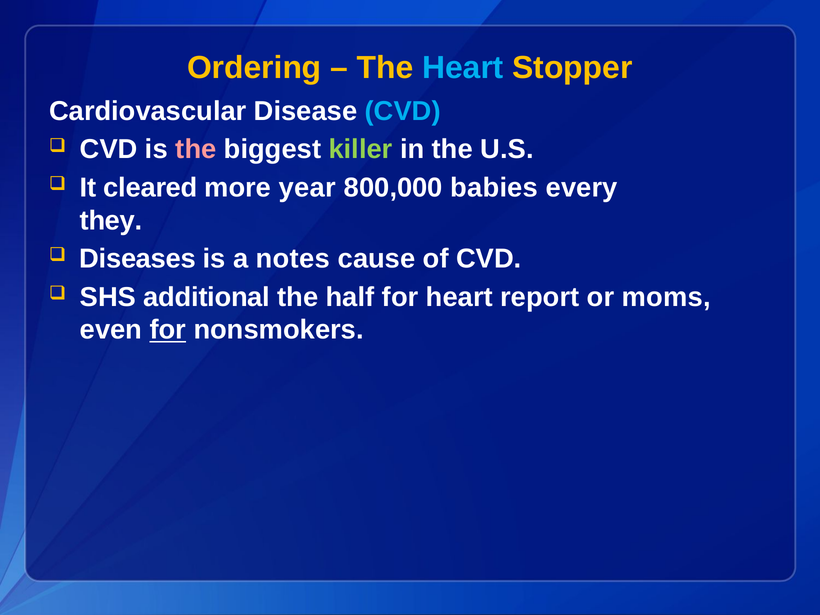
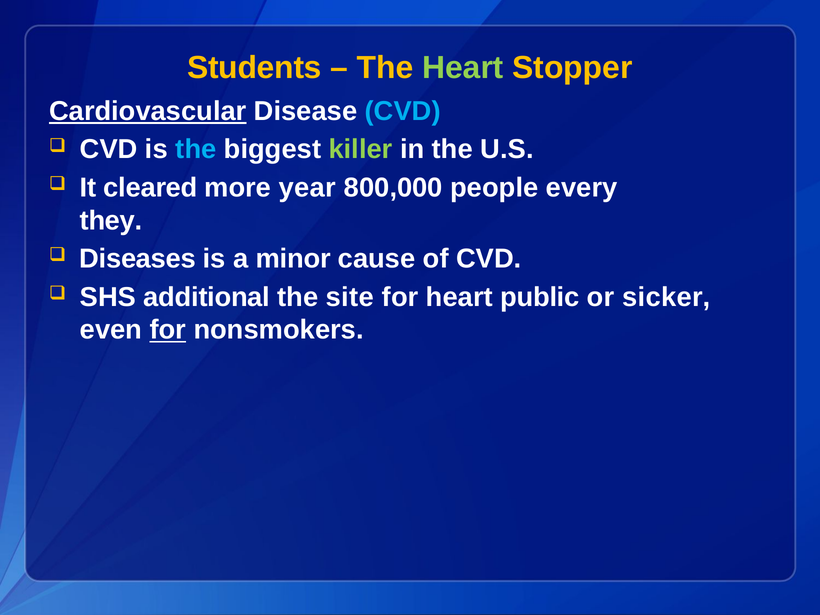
Ordering: Ordering -> Students
Heart at (463, 68) colour: light blue -> light green
Cardiovascular underline: none -> present
the at (196, 149) colour: pink -> light blue
babies: babies -> people
notes: notes -> minor
half: half -> site
report: report -> public
moms: moms -> sicker
